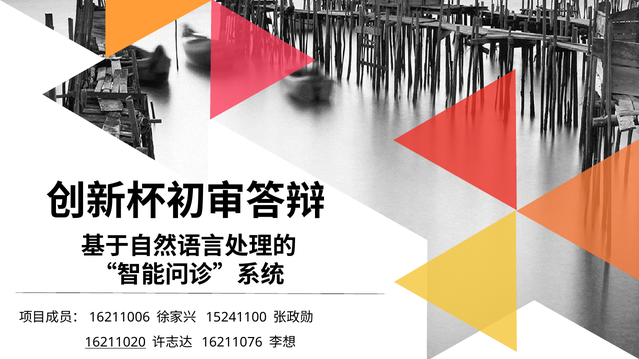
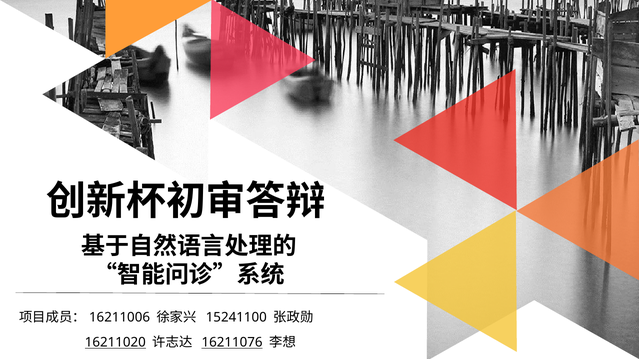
16211076 underline: none -> present
